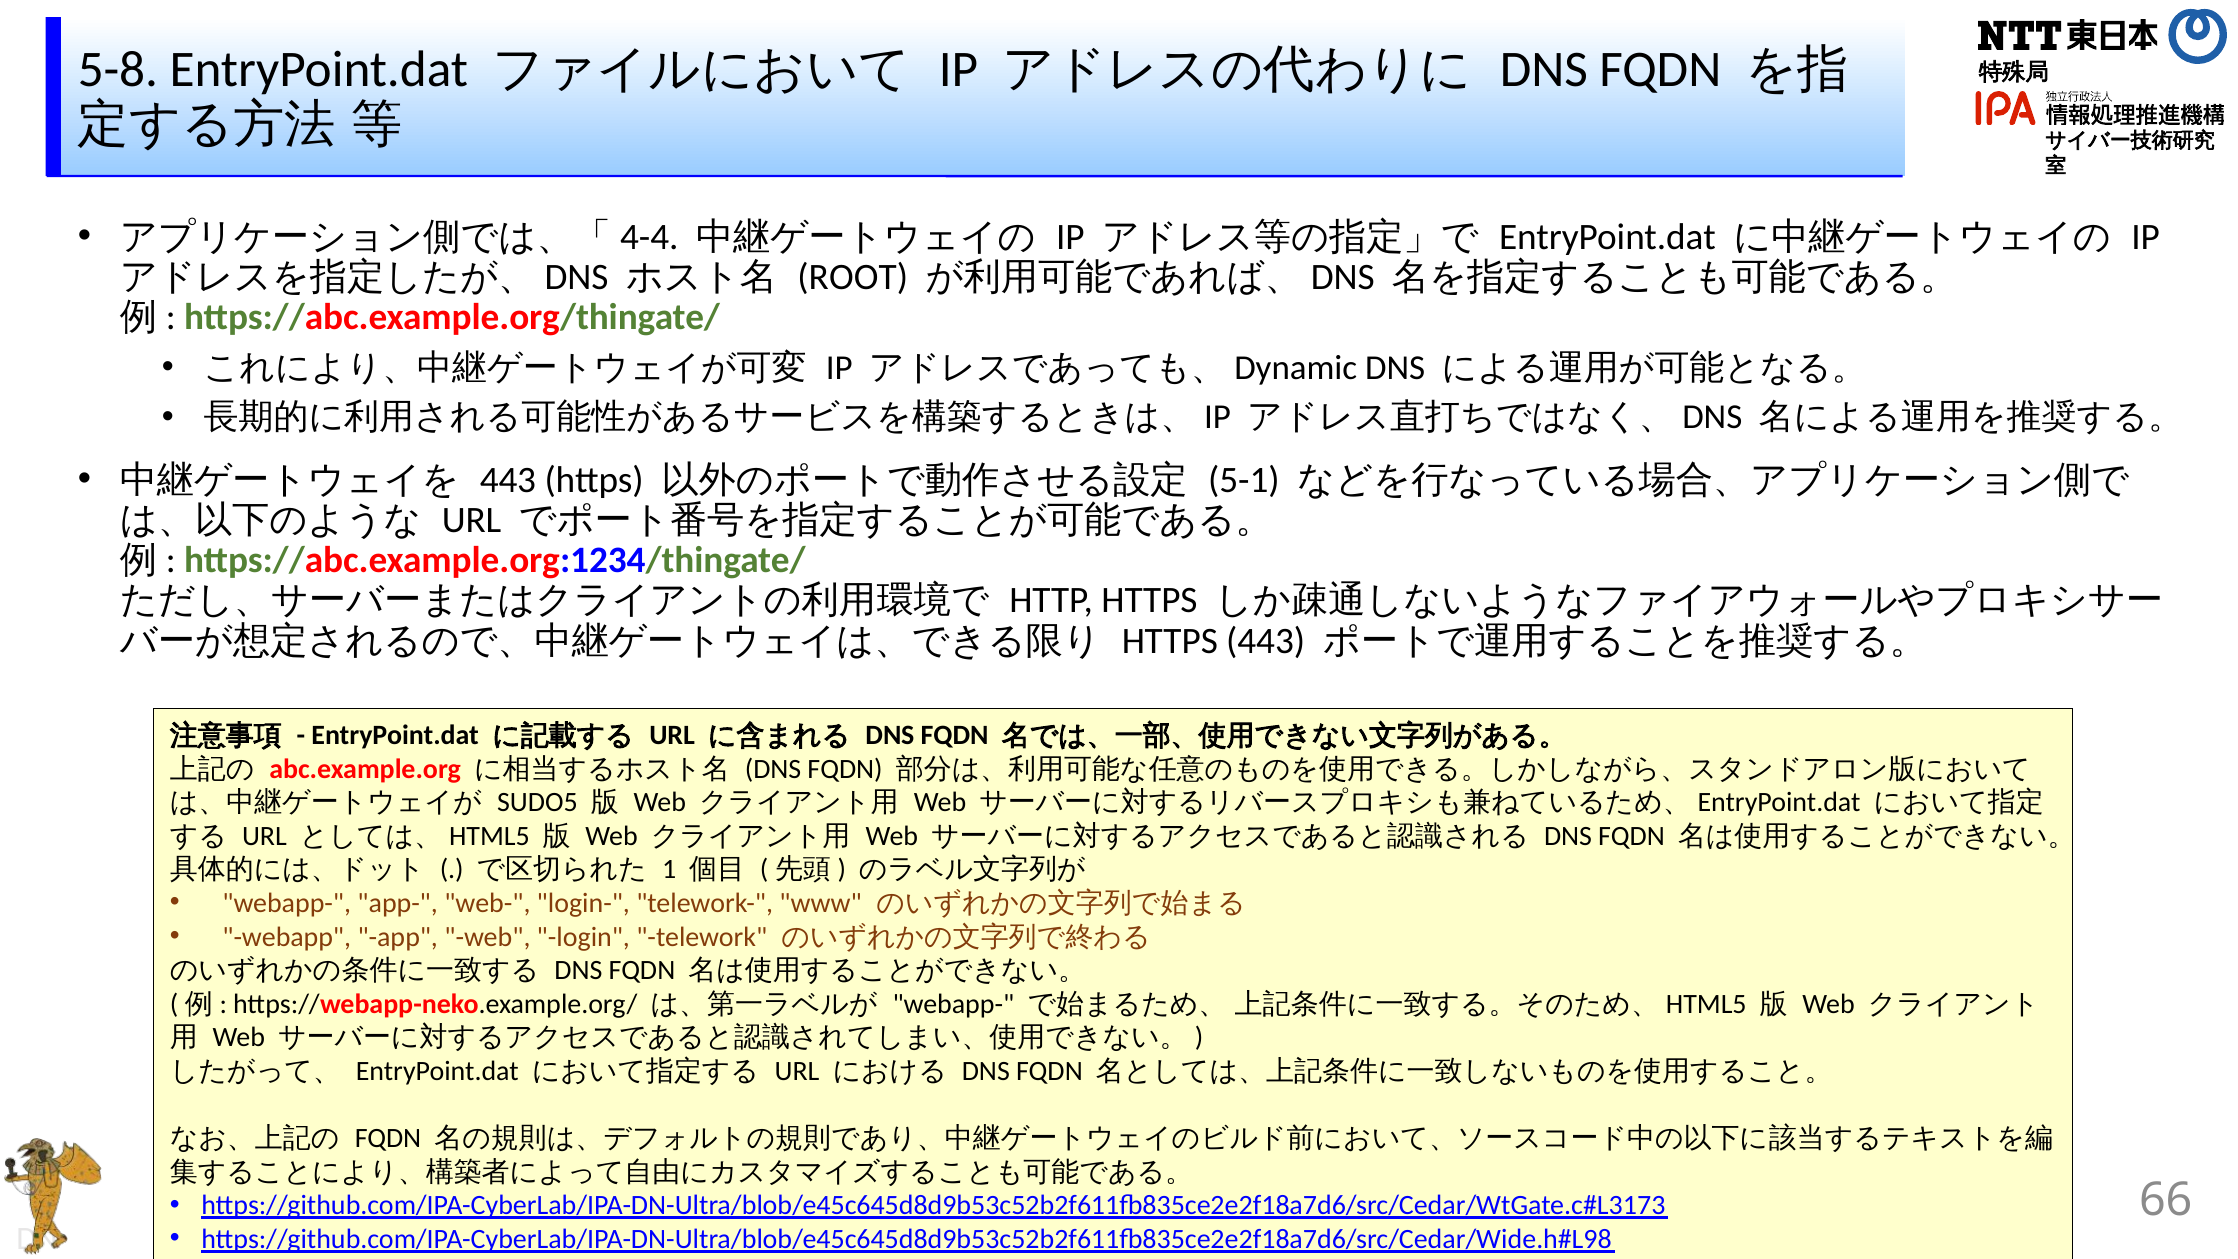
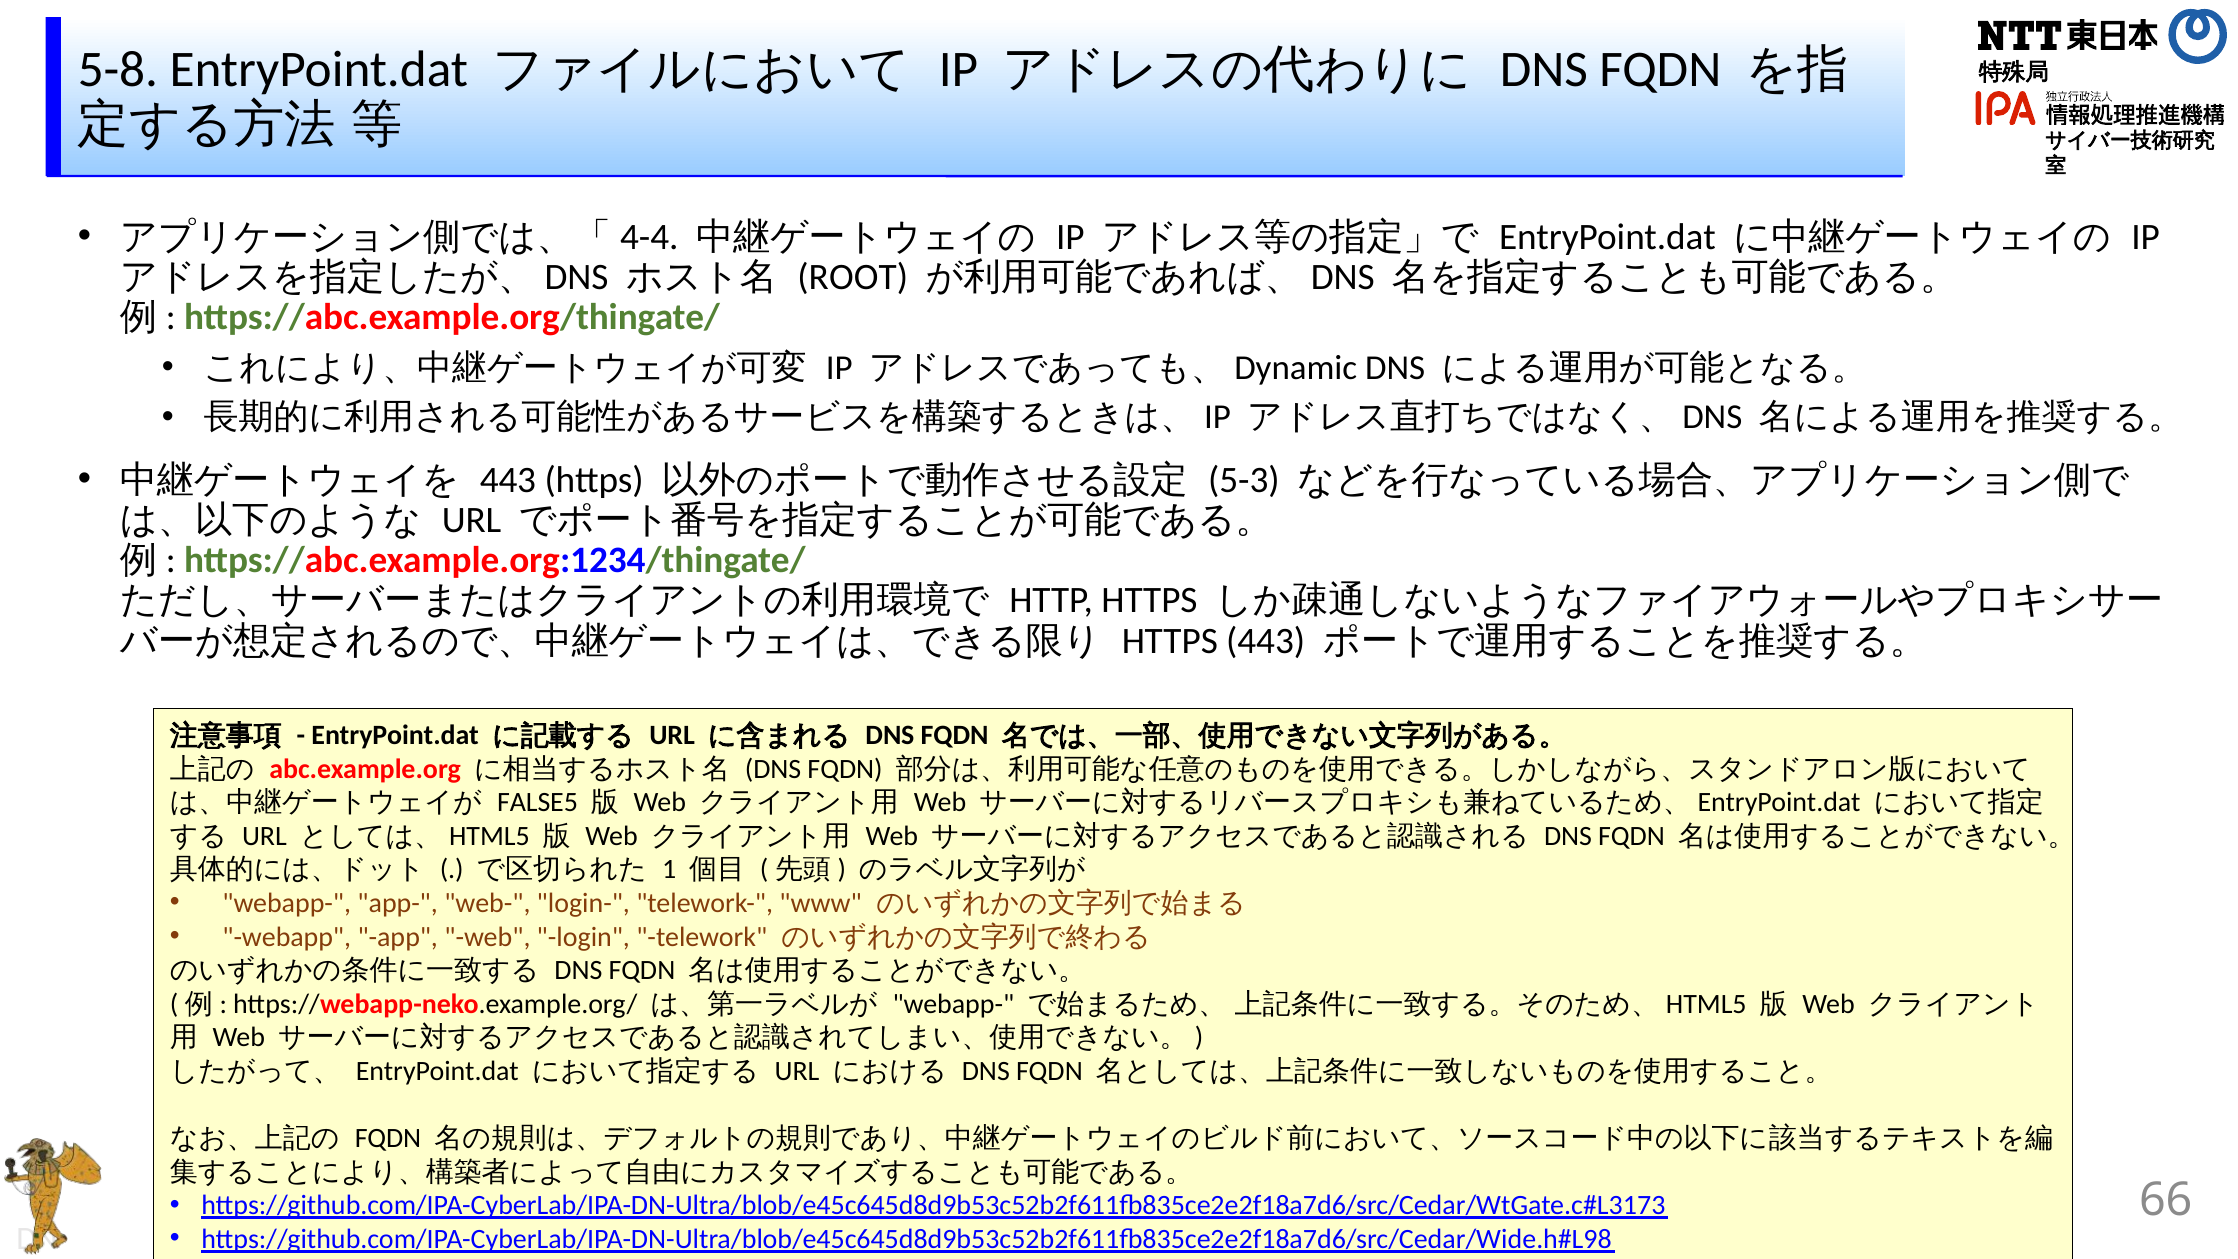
5-1: 5-1 -> 5-3
SUDO5: SUDO5 -> FALSE5
